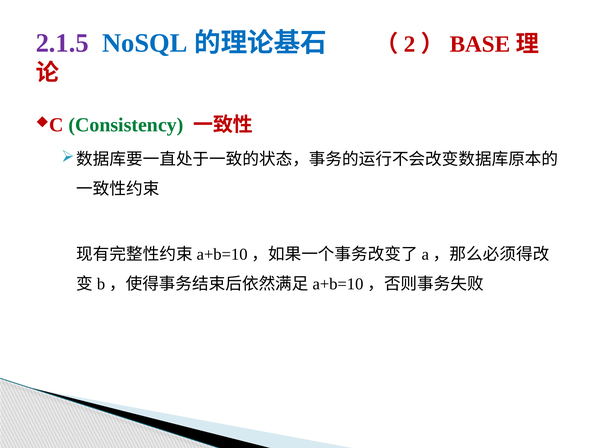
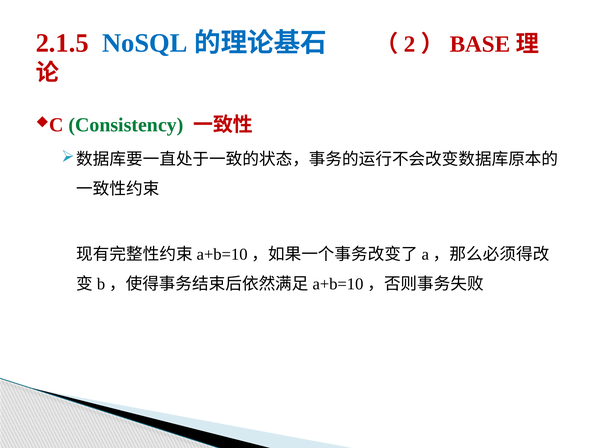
2.1.5 colour: purple -> red
